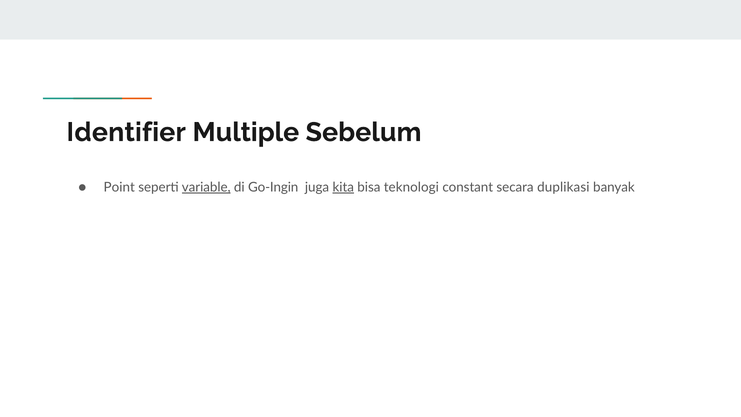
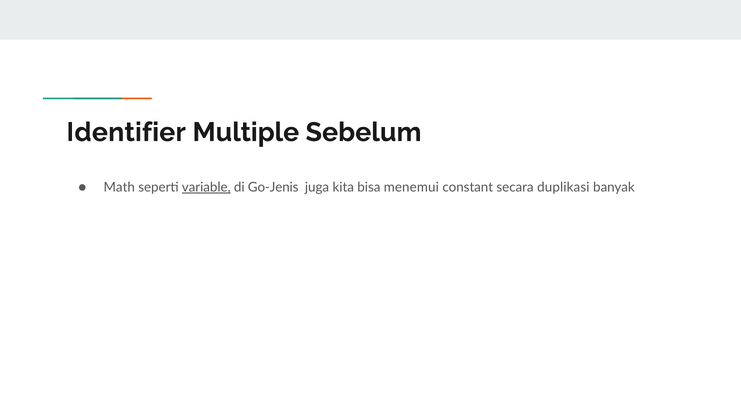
Point: Point -> Math
Go-Ingin: Go-Ingin -> Go-Jenis
kita underline: present -> none
teknologi: teknologi -> menemui
